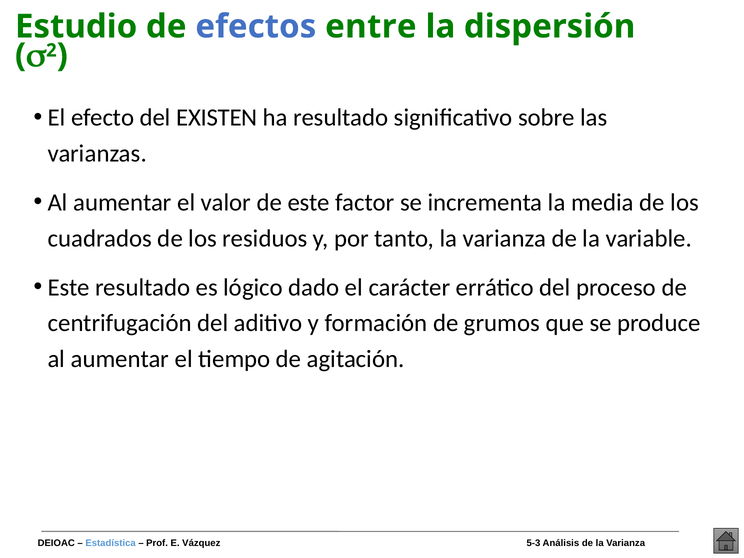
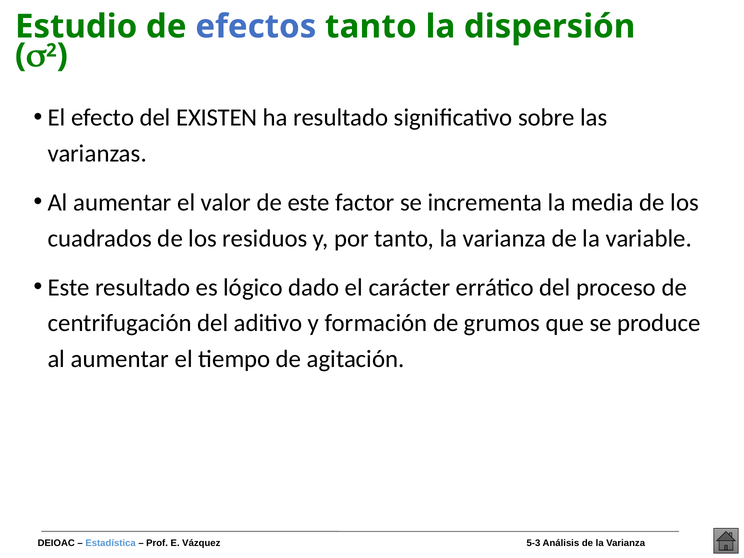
efectos entre: entre -> tanto
